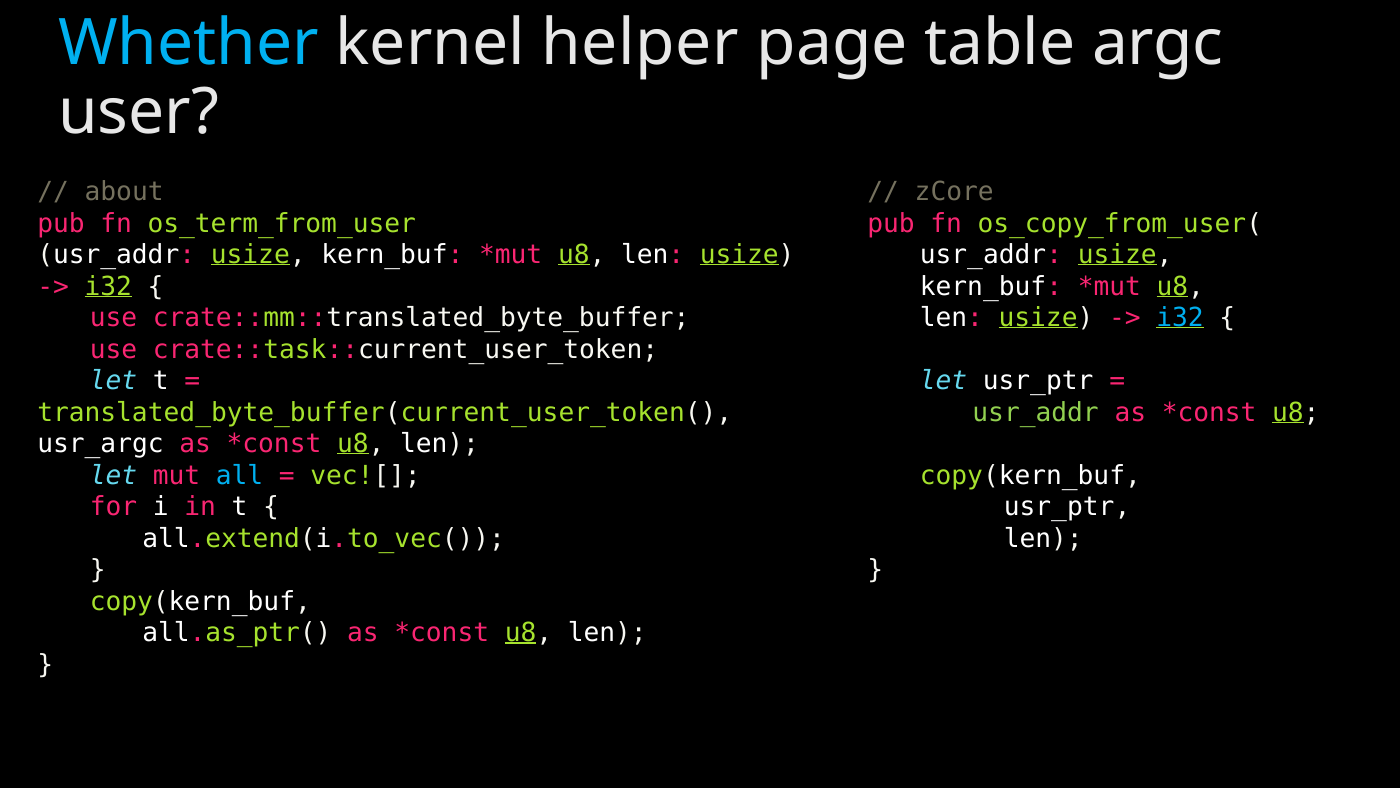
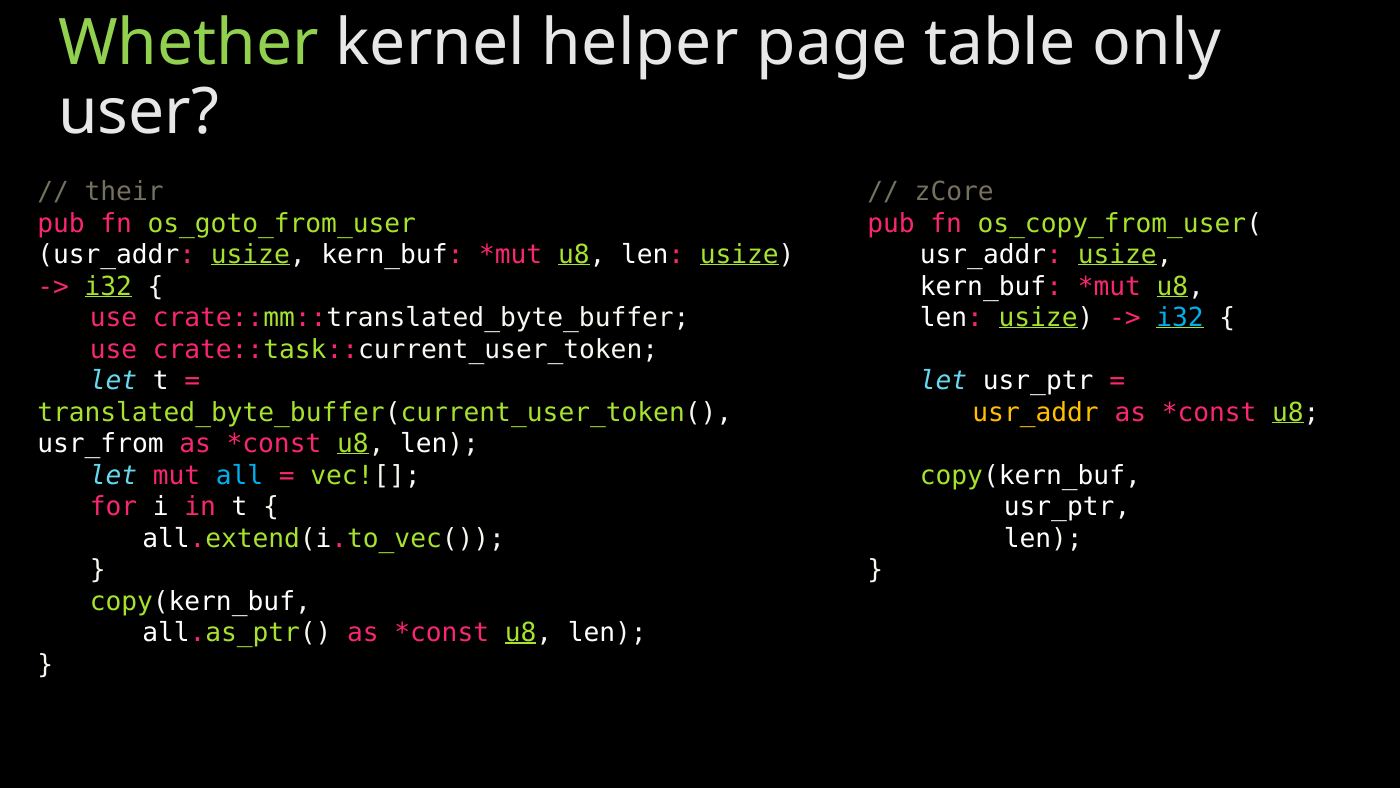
Whether colour: light blue -> light green
argc: argc -> only
about: about -> their
os_term_from_user: os_term_from_user -> os_goto_from_user
usr_addr at (1036, 412) colour: light green -> yellow
usr_argc: usr_argc -> usr_from
